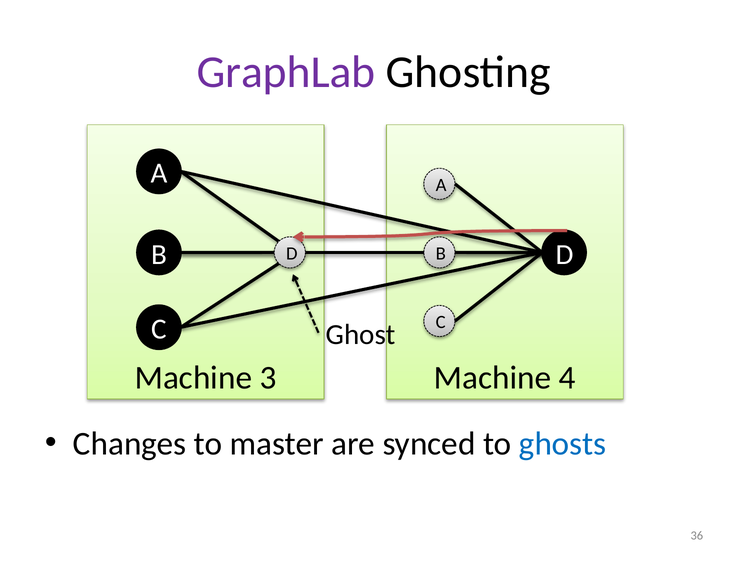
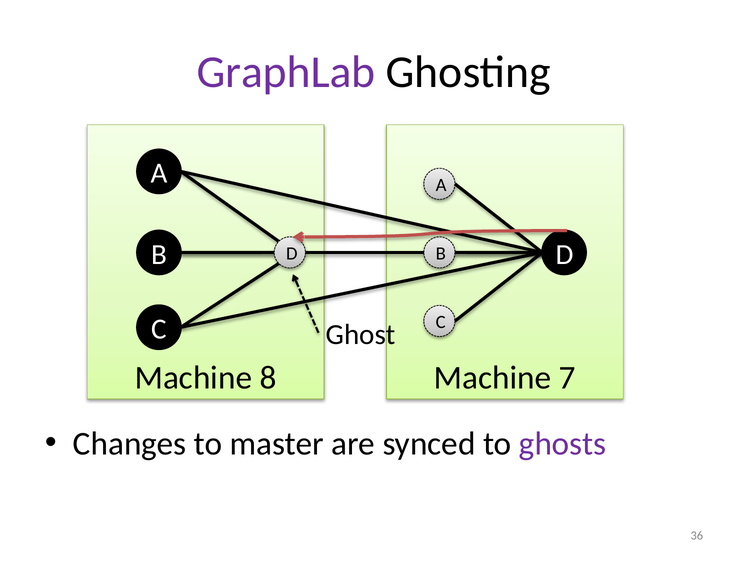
3: 3 -> 8
4: 4 -> 7
ghosts colour: blue -> purple
